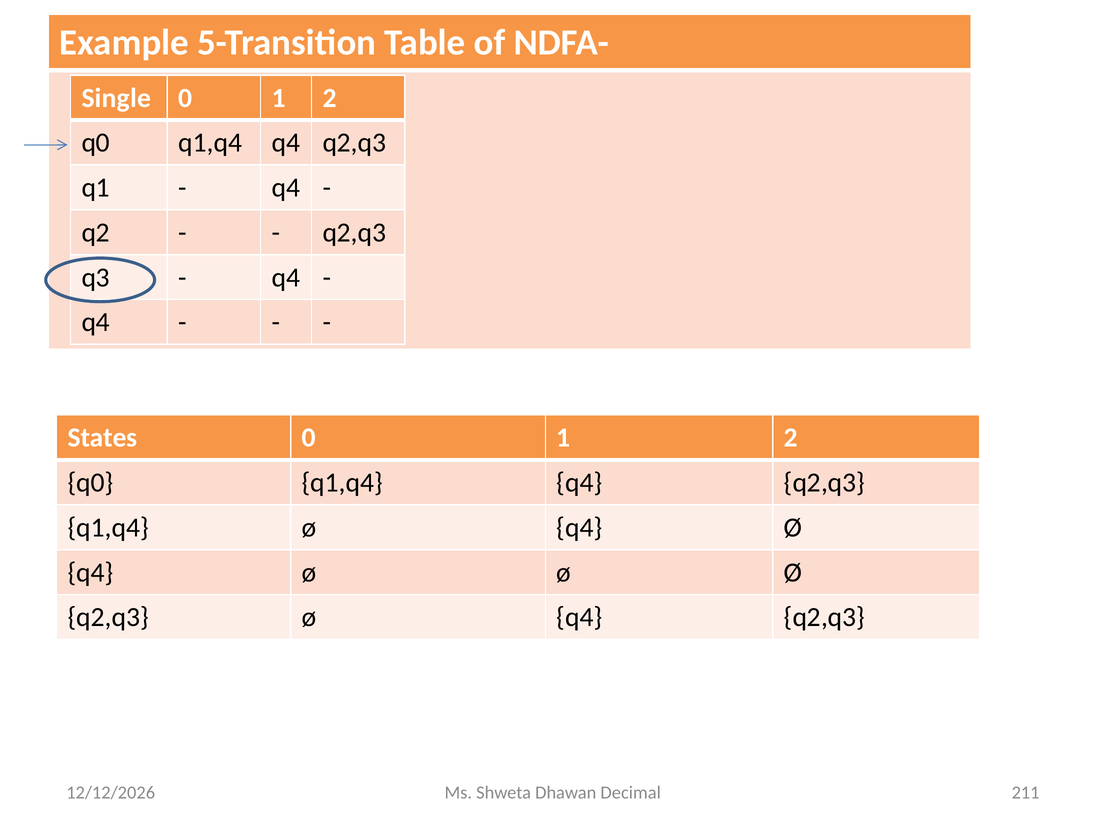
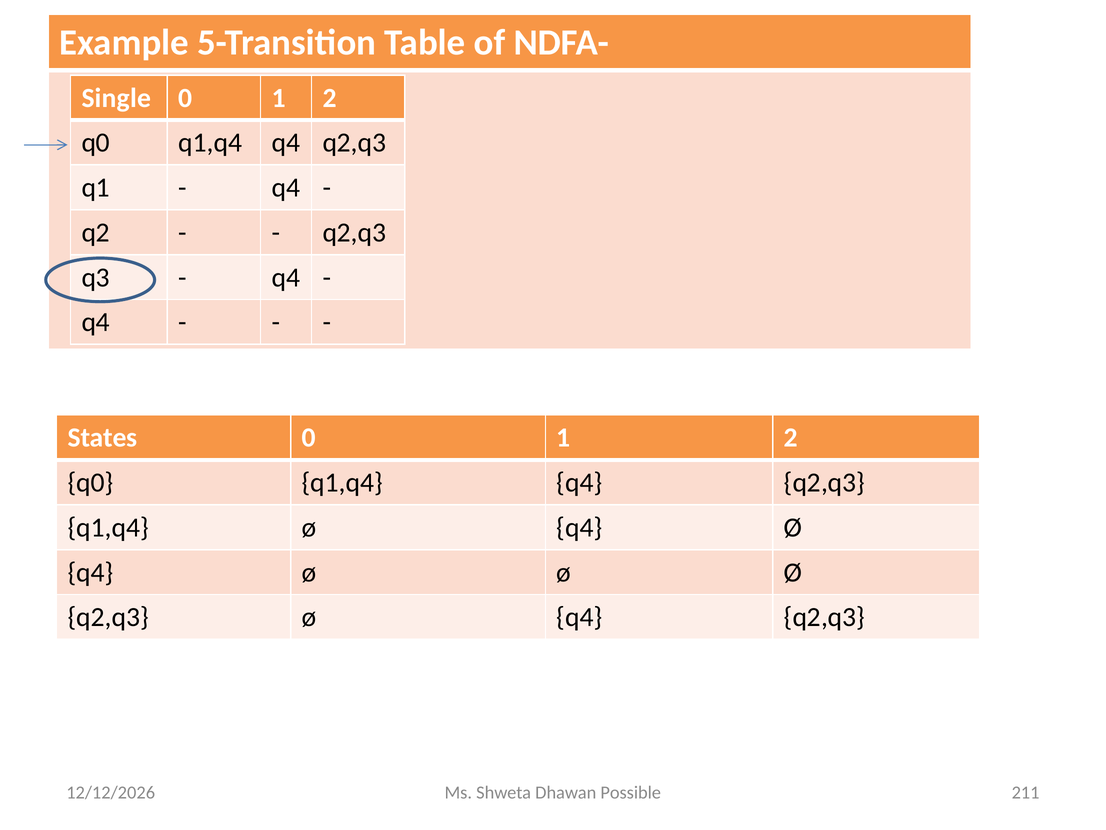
Decimal: Decimal -> Possible
